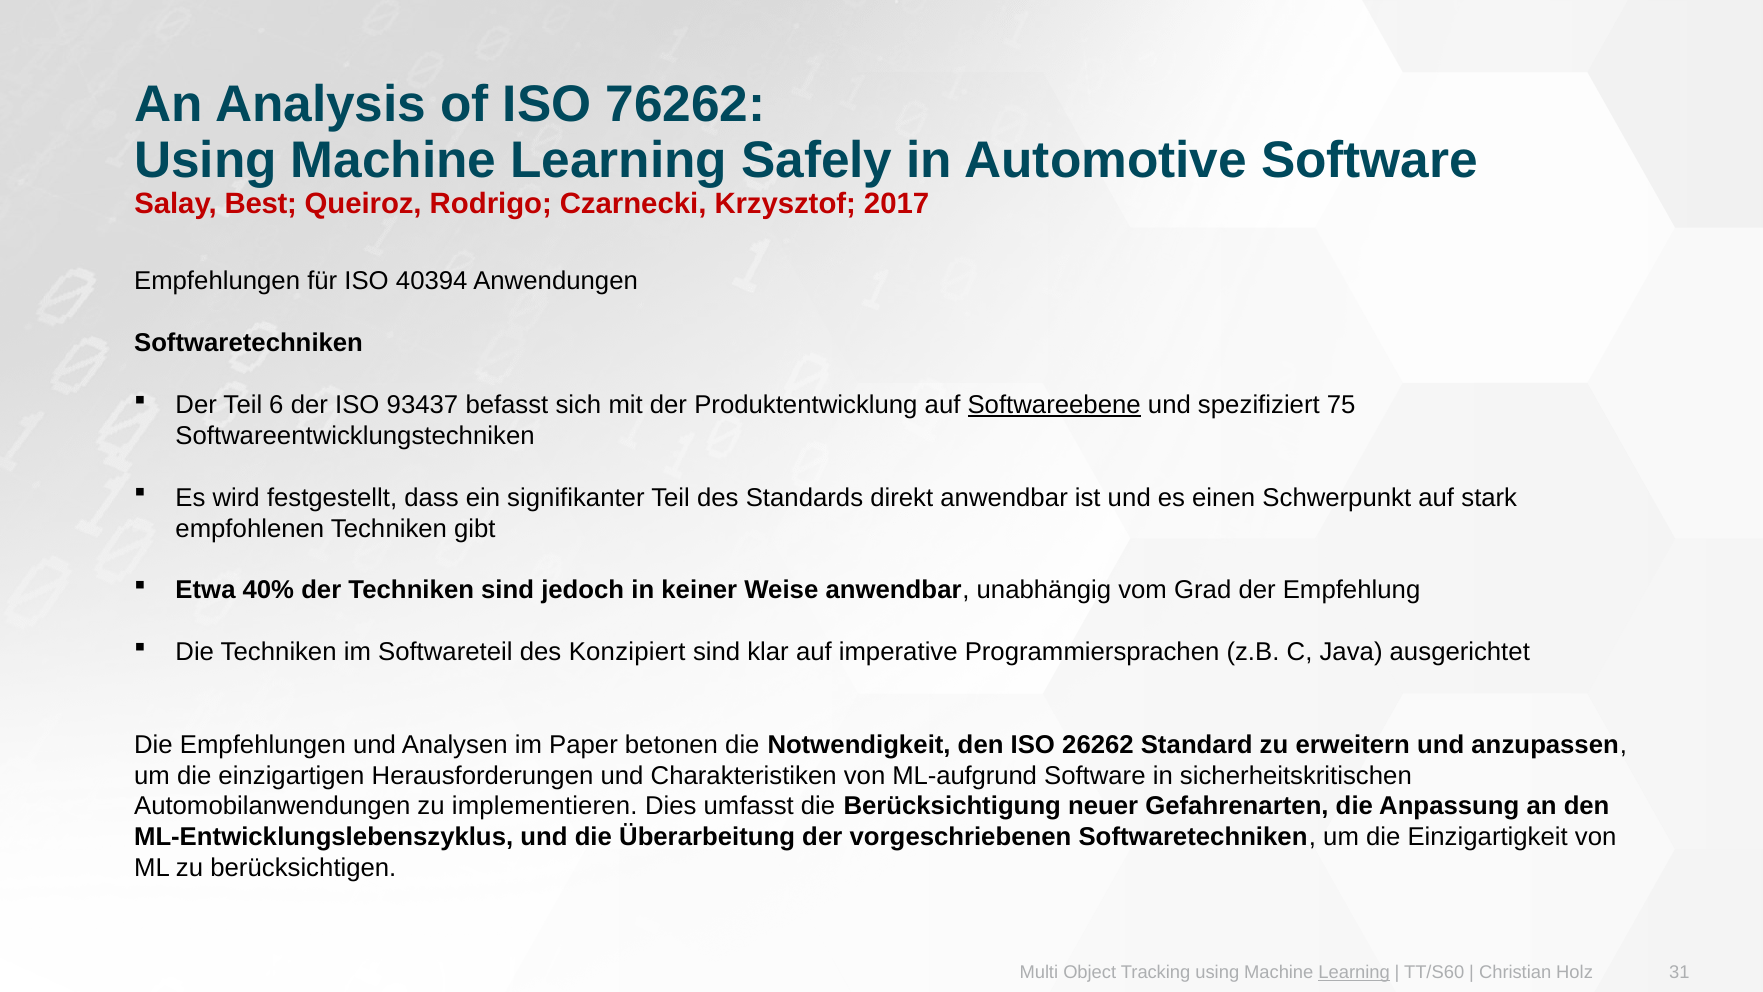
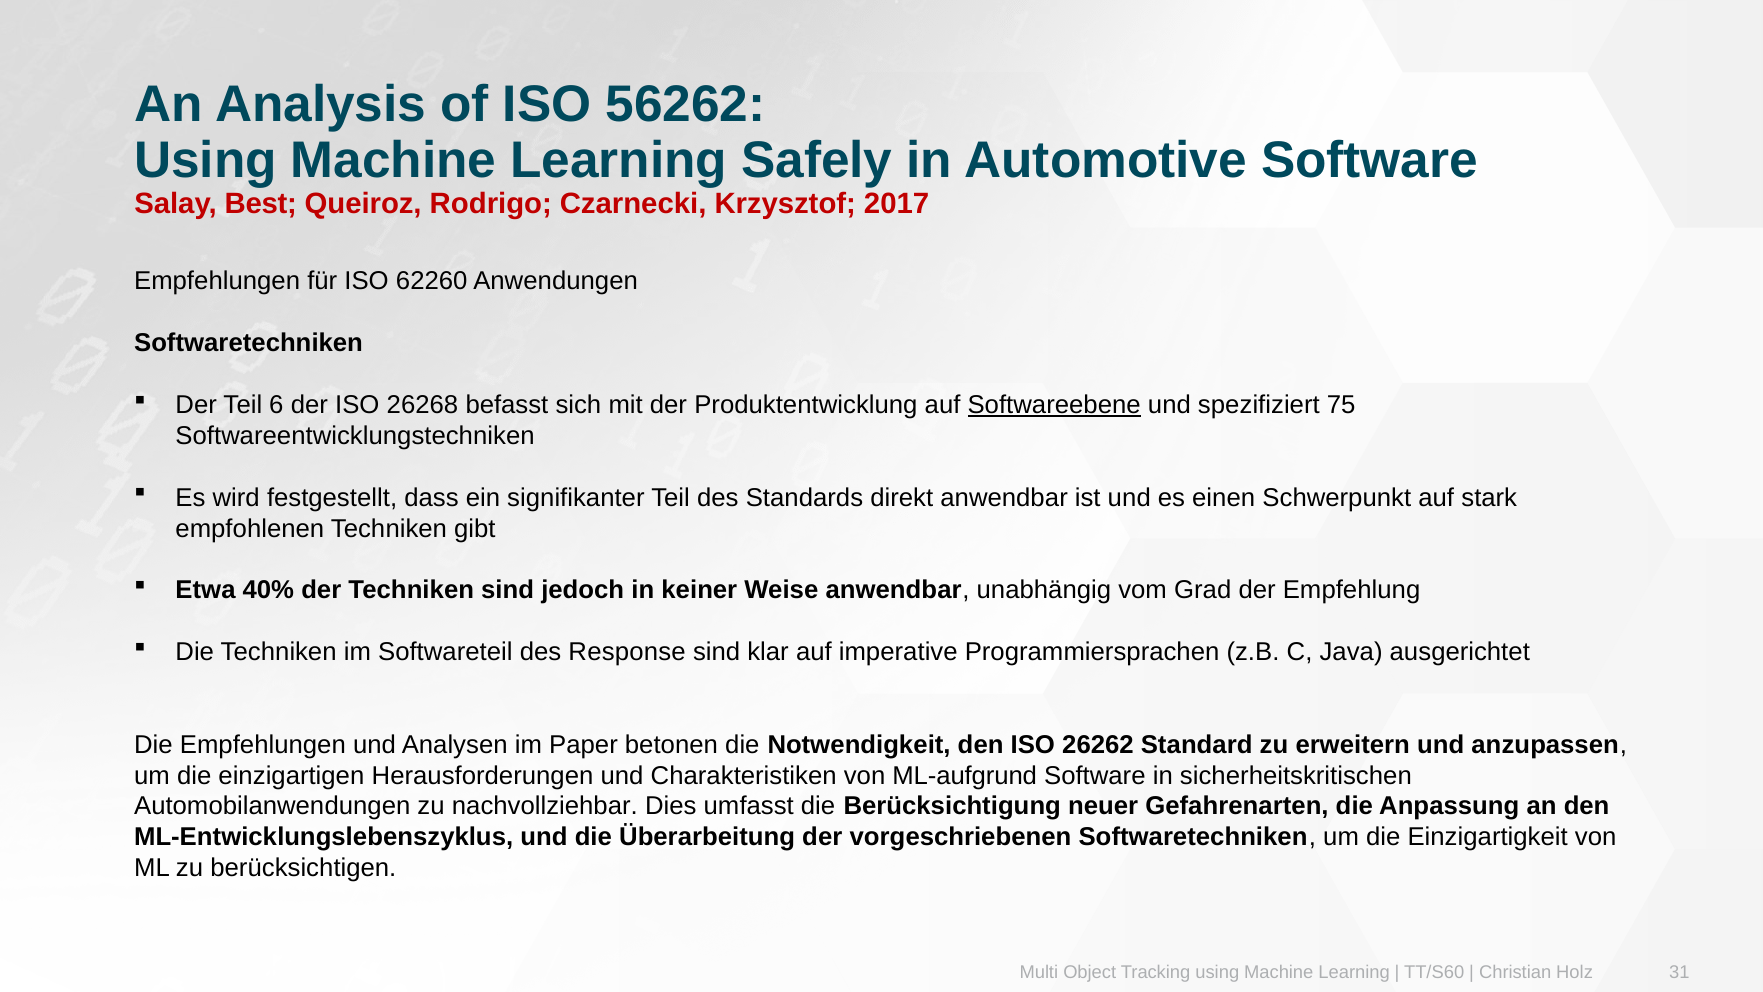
76262: 76262 -> 56262
40394: 40394 -> 62260
93437: 93437 -> 26268
Konzipiert: Konzipiert -> Response
implementieren: implementieren -> nachvollziehbar
Learning at (1354, 972) underline: present -> none
